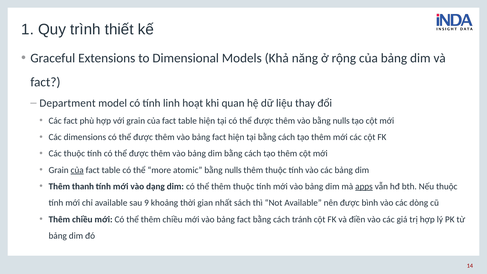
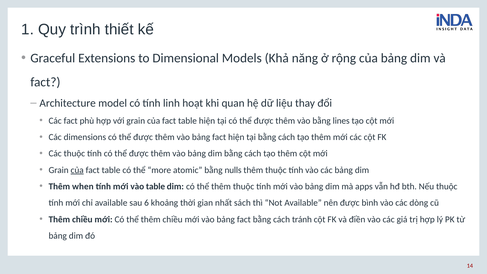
Department: Department -> Architecture
vào bằng nulls: nulls -> lines
thanh: thanh -> when
vào dạng: dạng -> table
apps underline: present -> none
9: 9 -> 6
